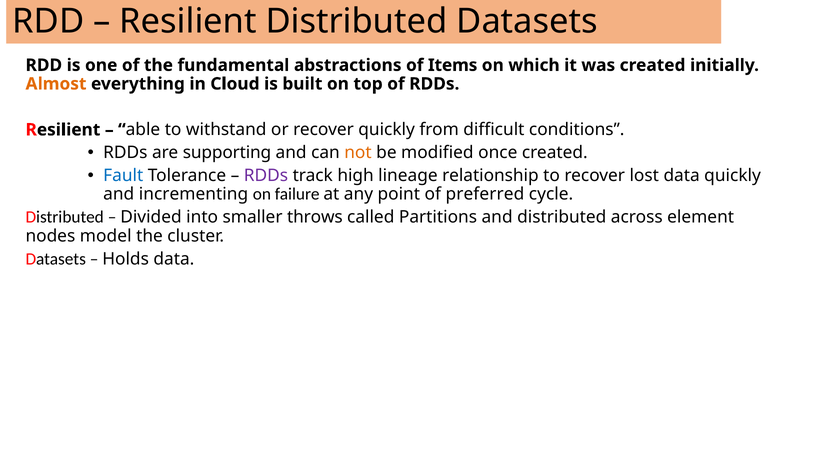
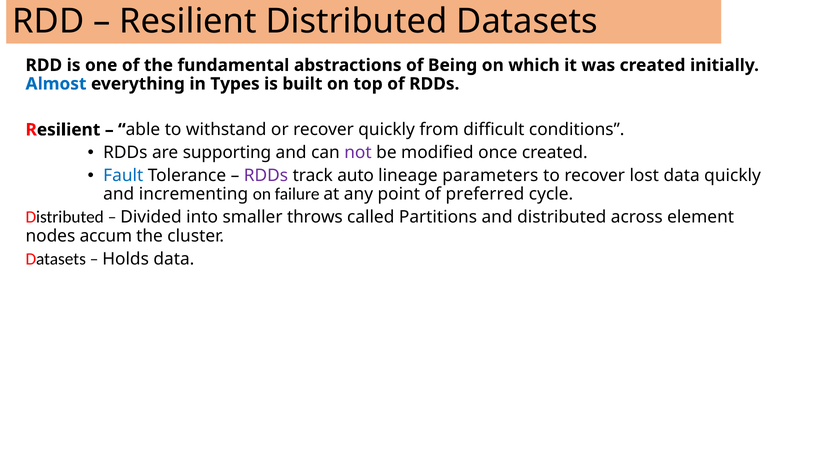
Items: Items -> Being
Almost colour: orange -> blue
Cloud: Cloud -> Types
not colour: orange -> purple
high: high -> auto
relationship: relationship -> parameters
model: model -> accum
